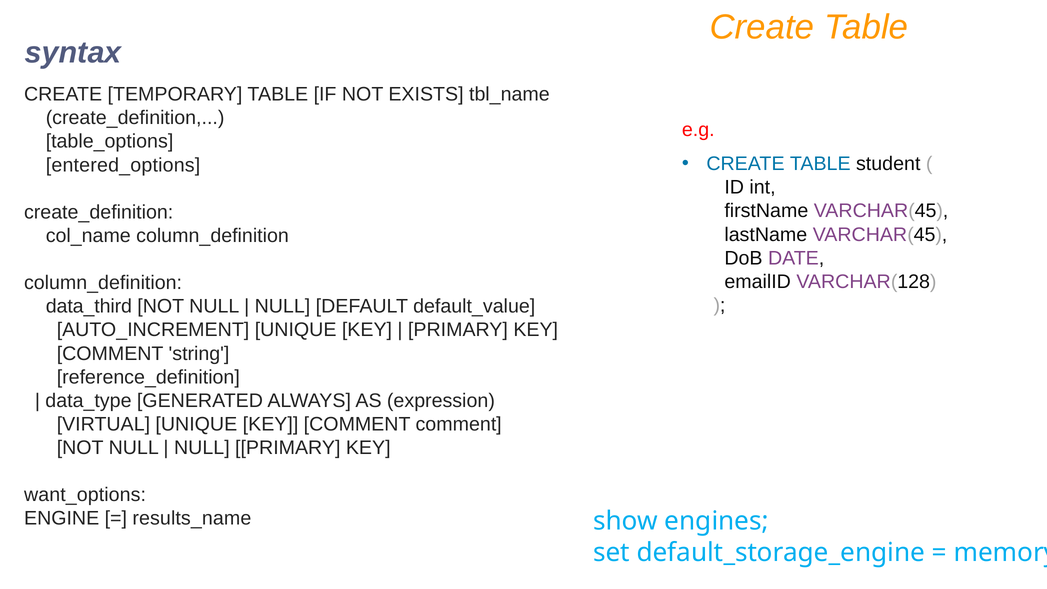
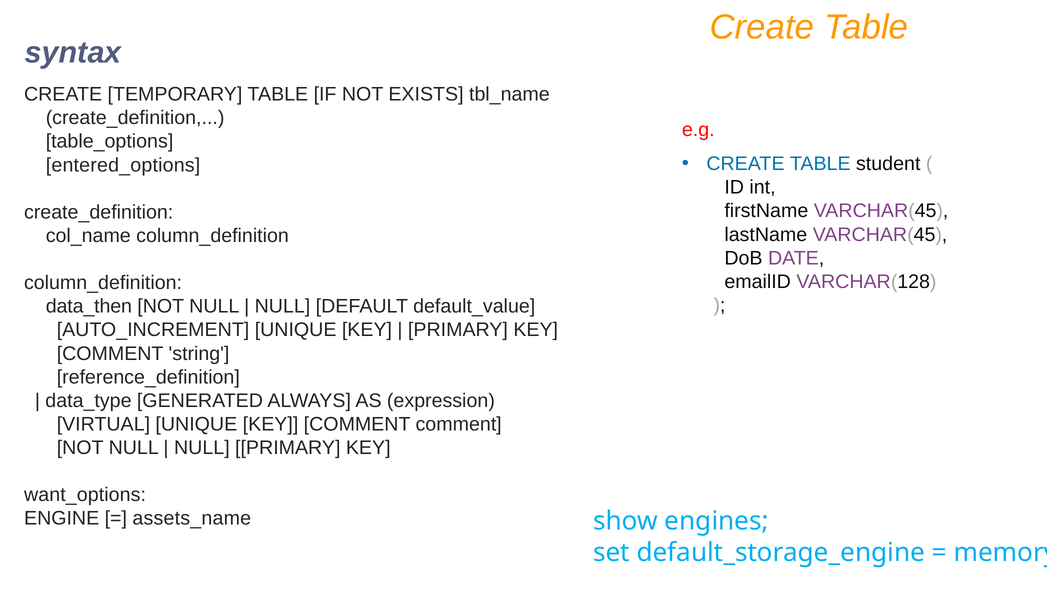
data_third: data_third -> data_then
results_name: results_name -> assets_name
